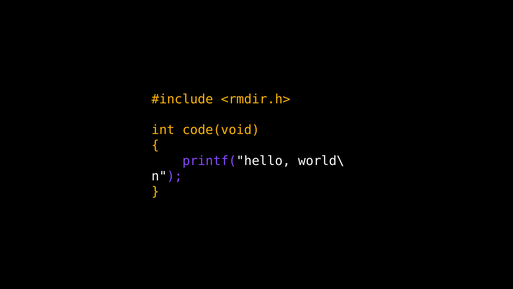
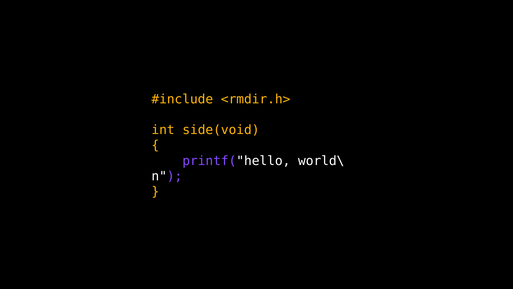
code(void: code(void -> side(void
